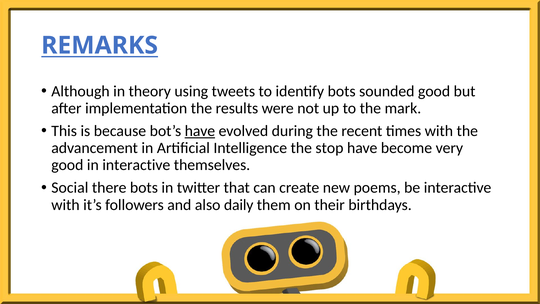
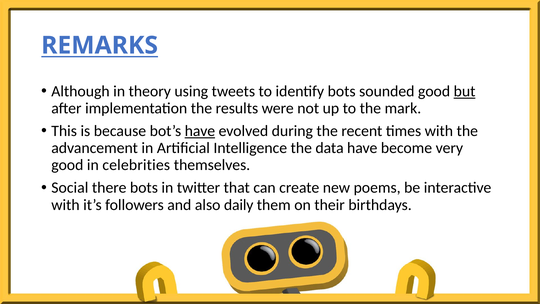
but underline: none -> present
stop: stop -> data
in interactive: interactive -> celebrities
